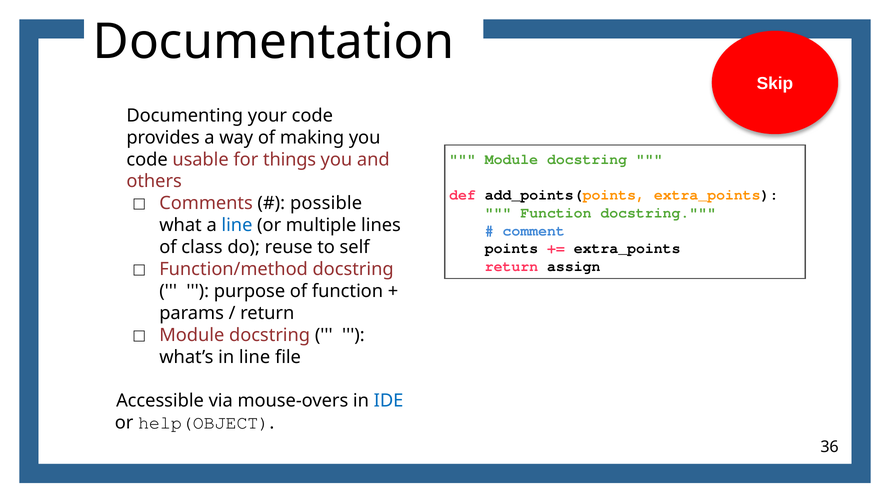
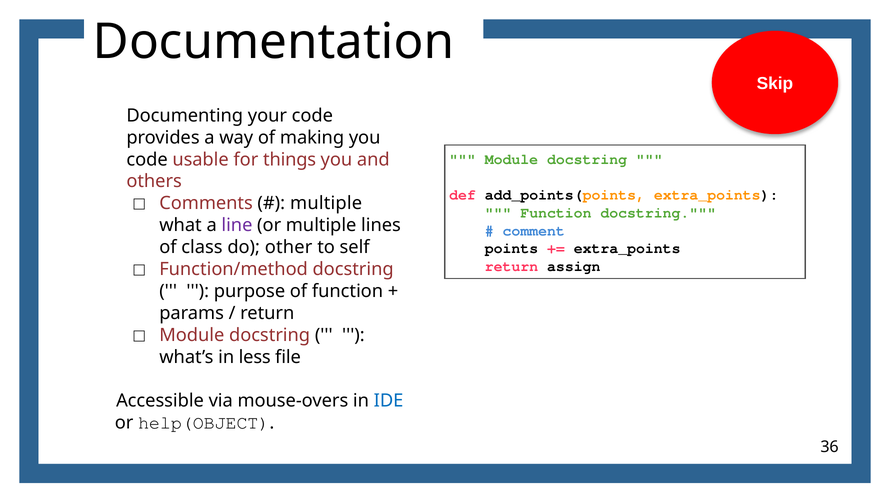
possible at (326, 203): possible -> multiple
line at (237, 225) colour: blue -> purple
reuse: reuse -> other
in line: line -> less
